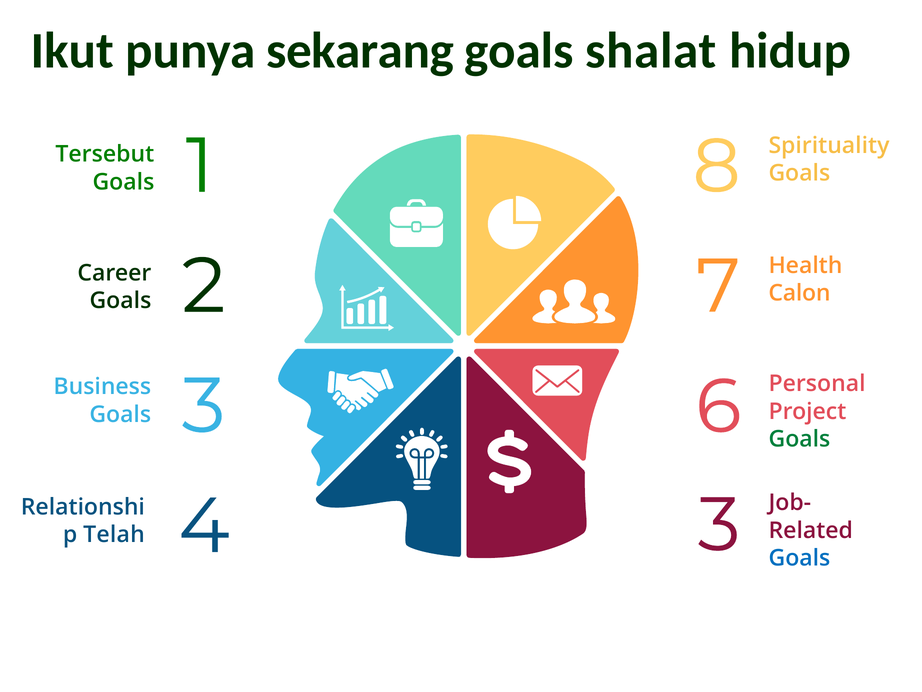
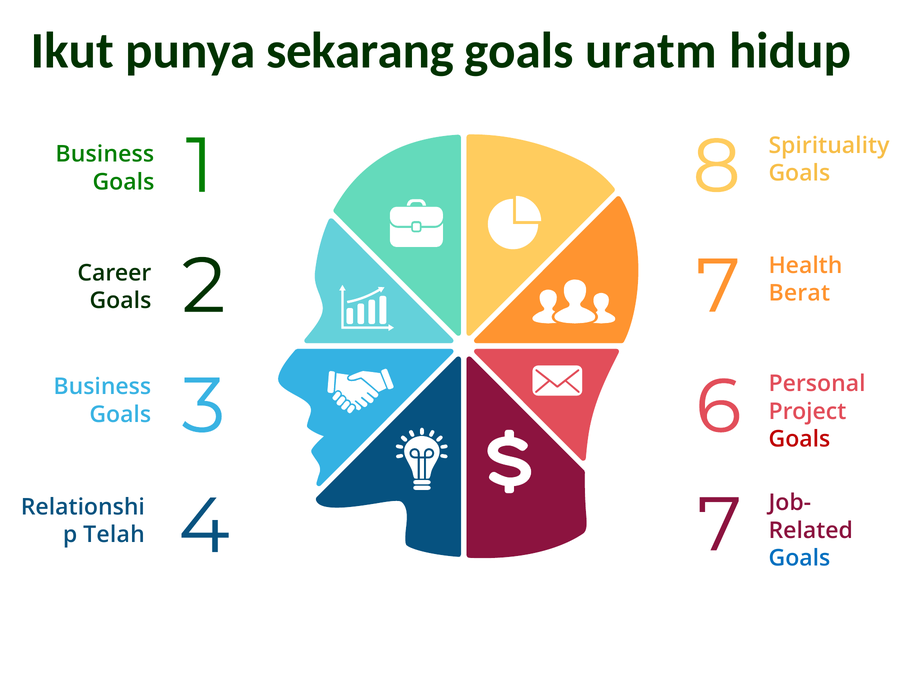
shalat: shalat -> uratm
Tersebut at (105, 154): Tersebut -> Business
Calon: Calon -> Berat
Goals at (799, 439) colour: green -> red
4 3: 3 -> 7
